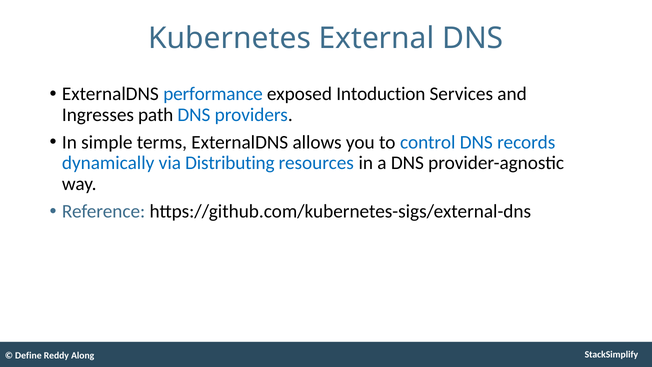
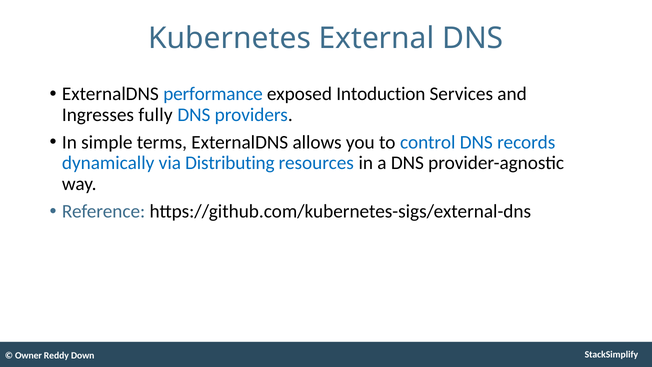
path: path -> fully
Define: Define -> Owner
Along: Along -> Down
